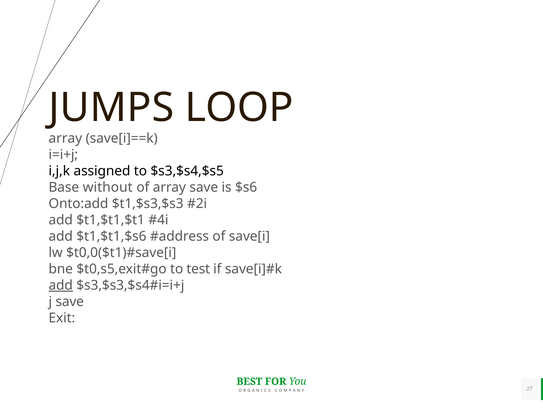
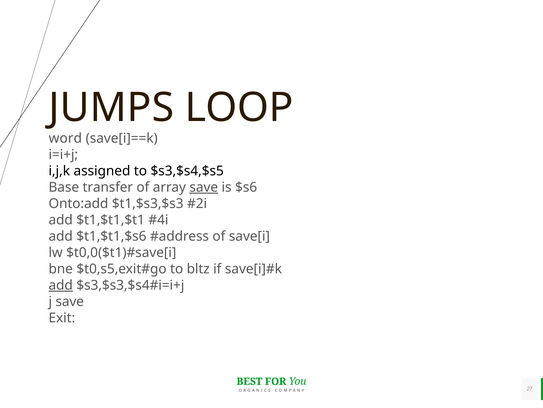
array at (65, 138): array -> word
without: without -> transfer
save at (204, 187) underline: none -> present
test: test -> bltz
